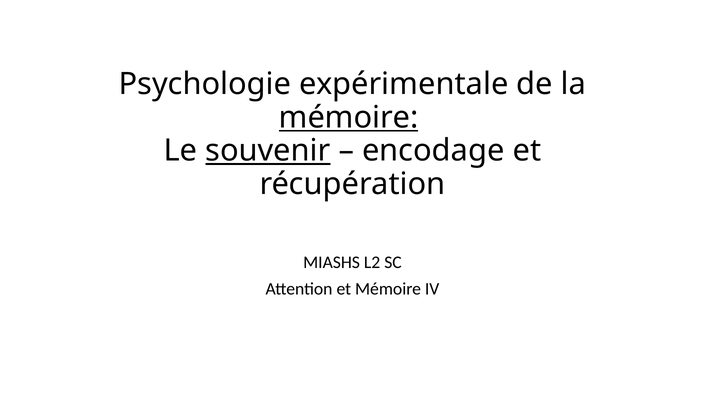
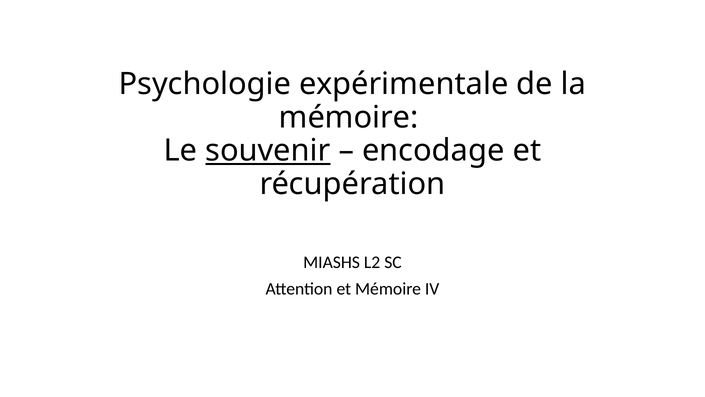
mémoire at (349, 117) underline: present -> none
